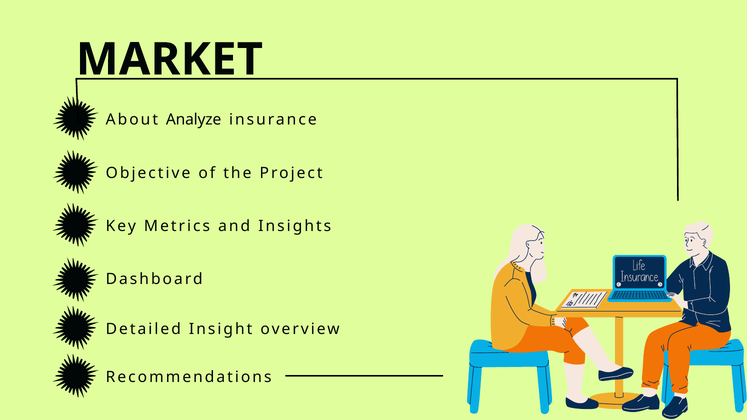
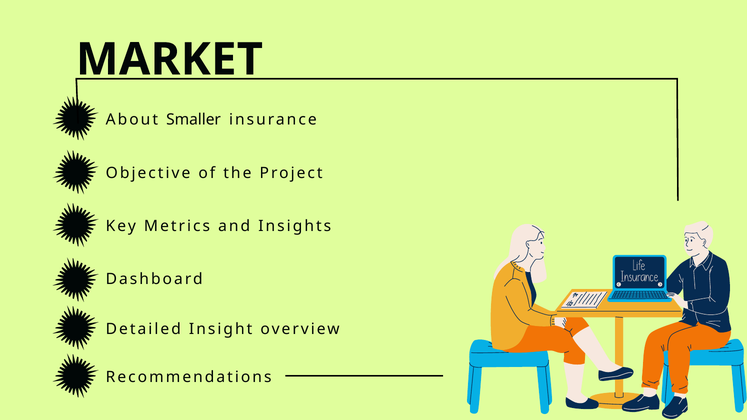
Analyze: Analyze -> Smaller
